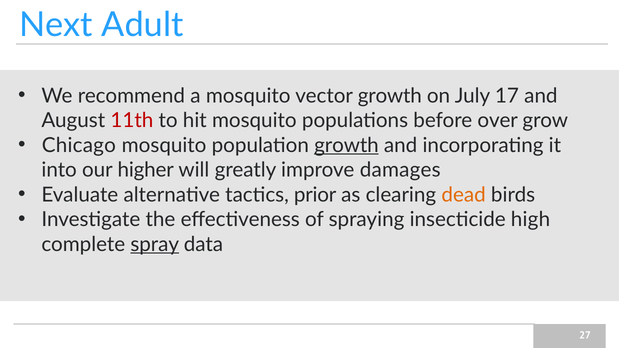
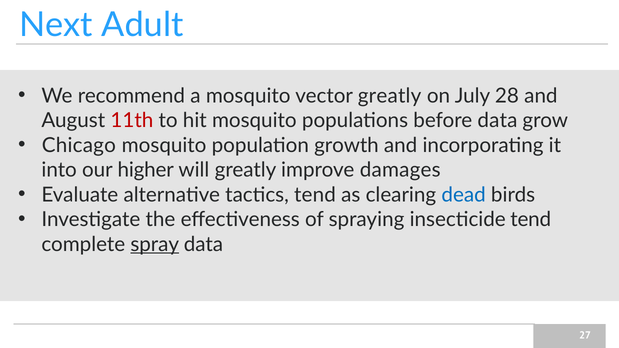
vector growth: growth -> greatly
17: 17 -> 28
before over: over -> data
growth at (346, 145) underline: present -> none
tactics prior: prior -> tend
dead colour: orange -> blue
insecticide high: high -> tend
